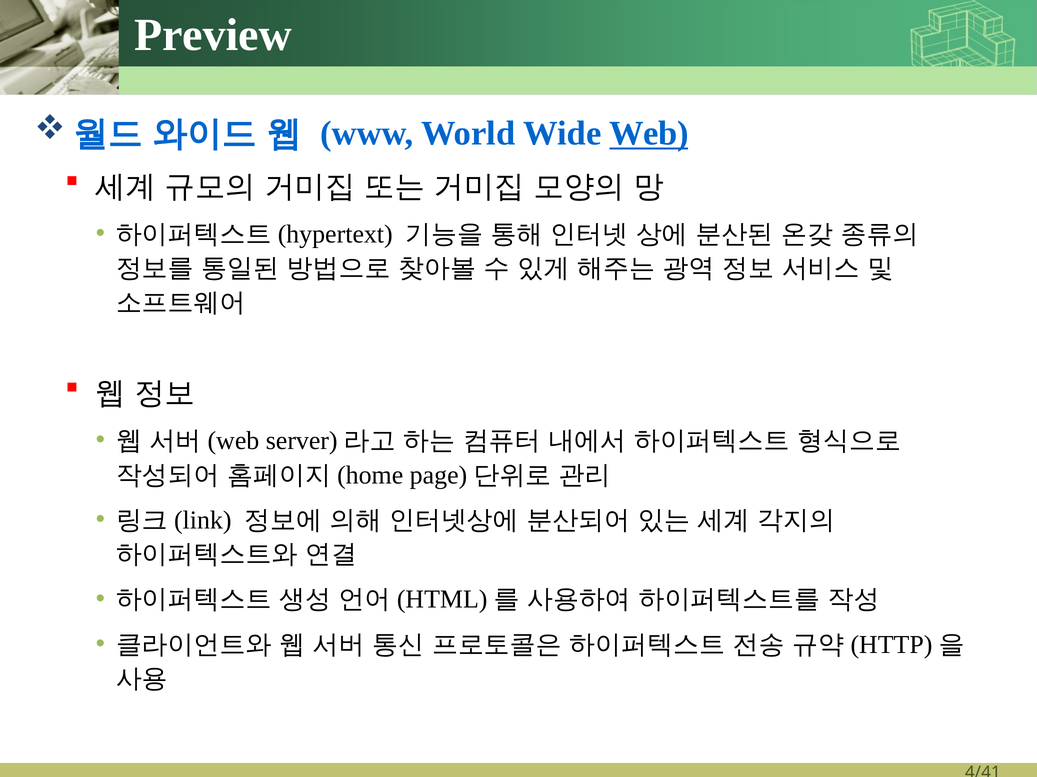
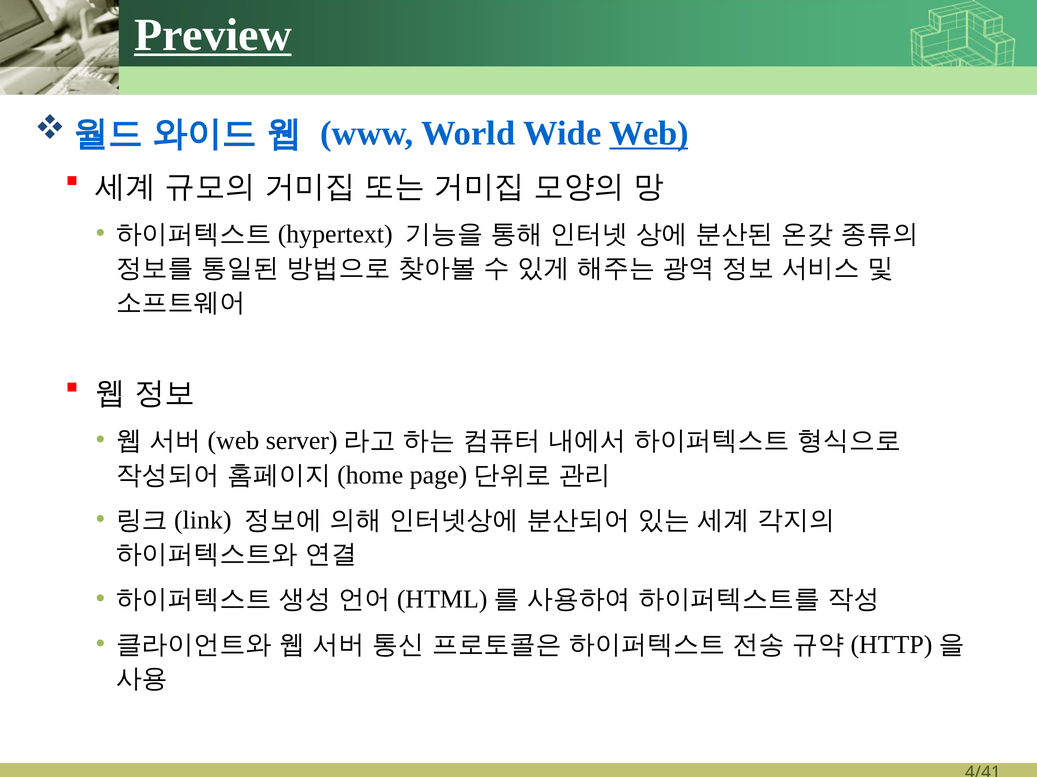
Preview underline: none -> present
